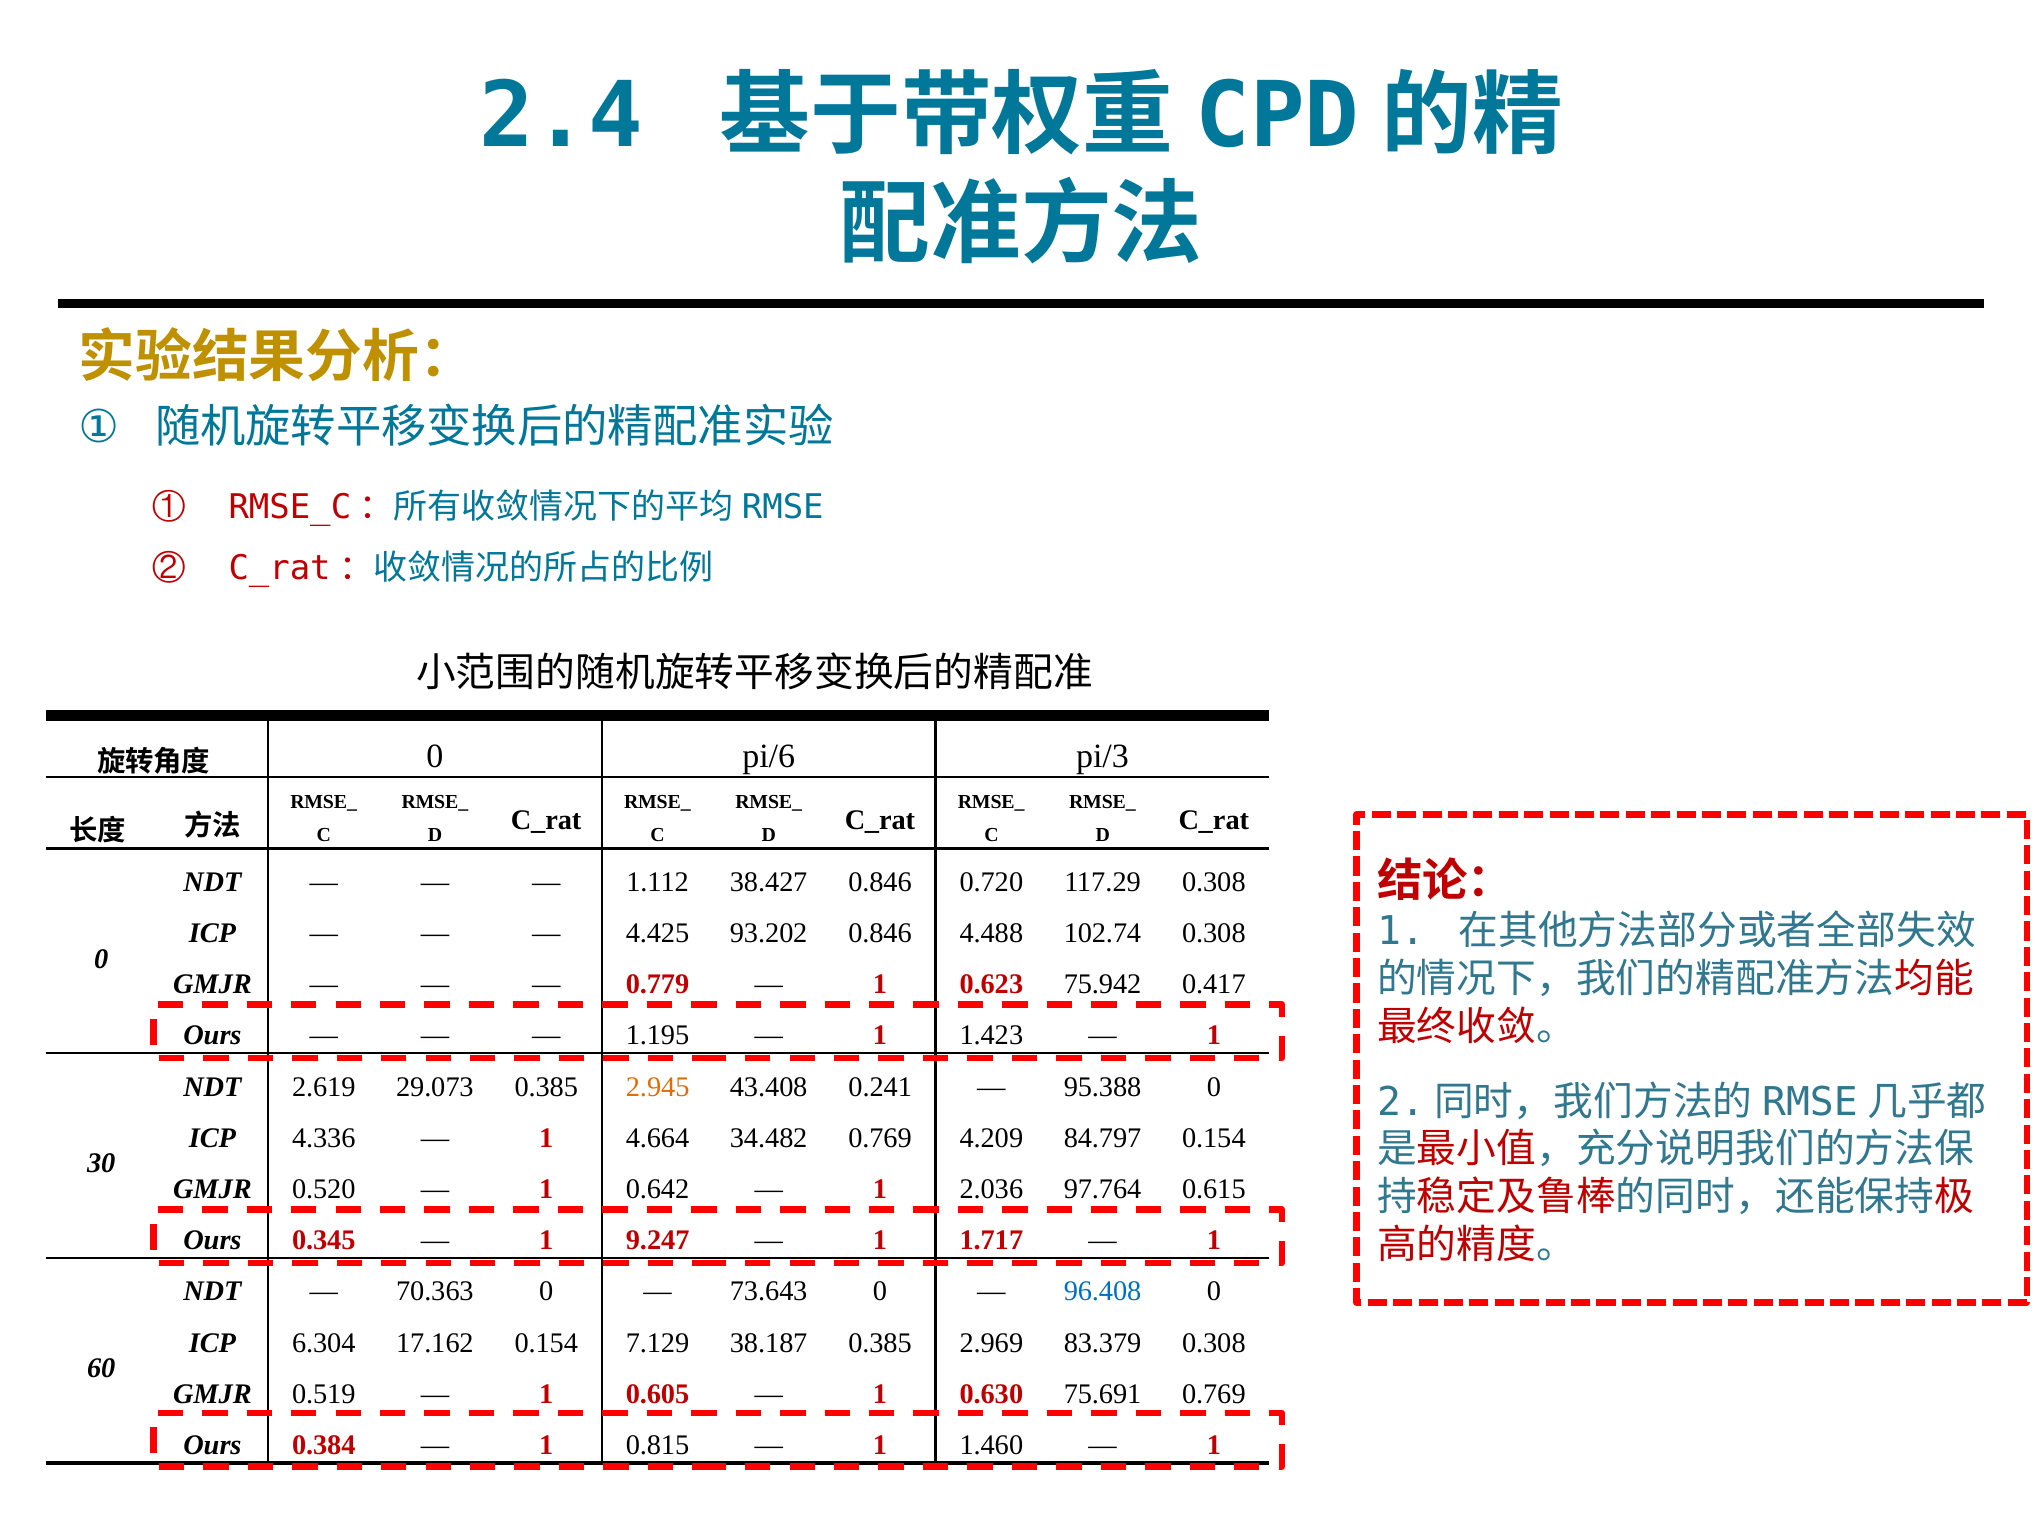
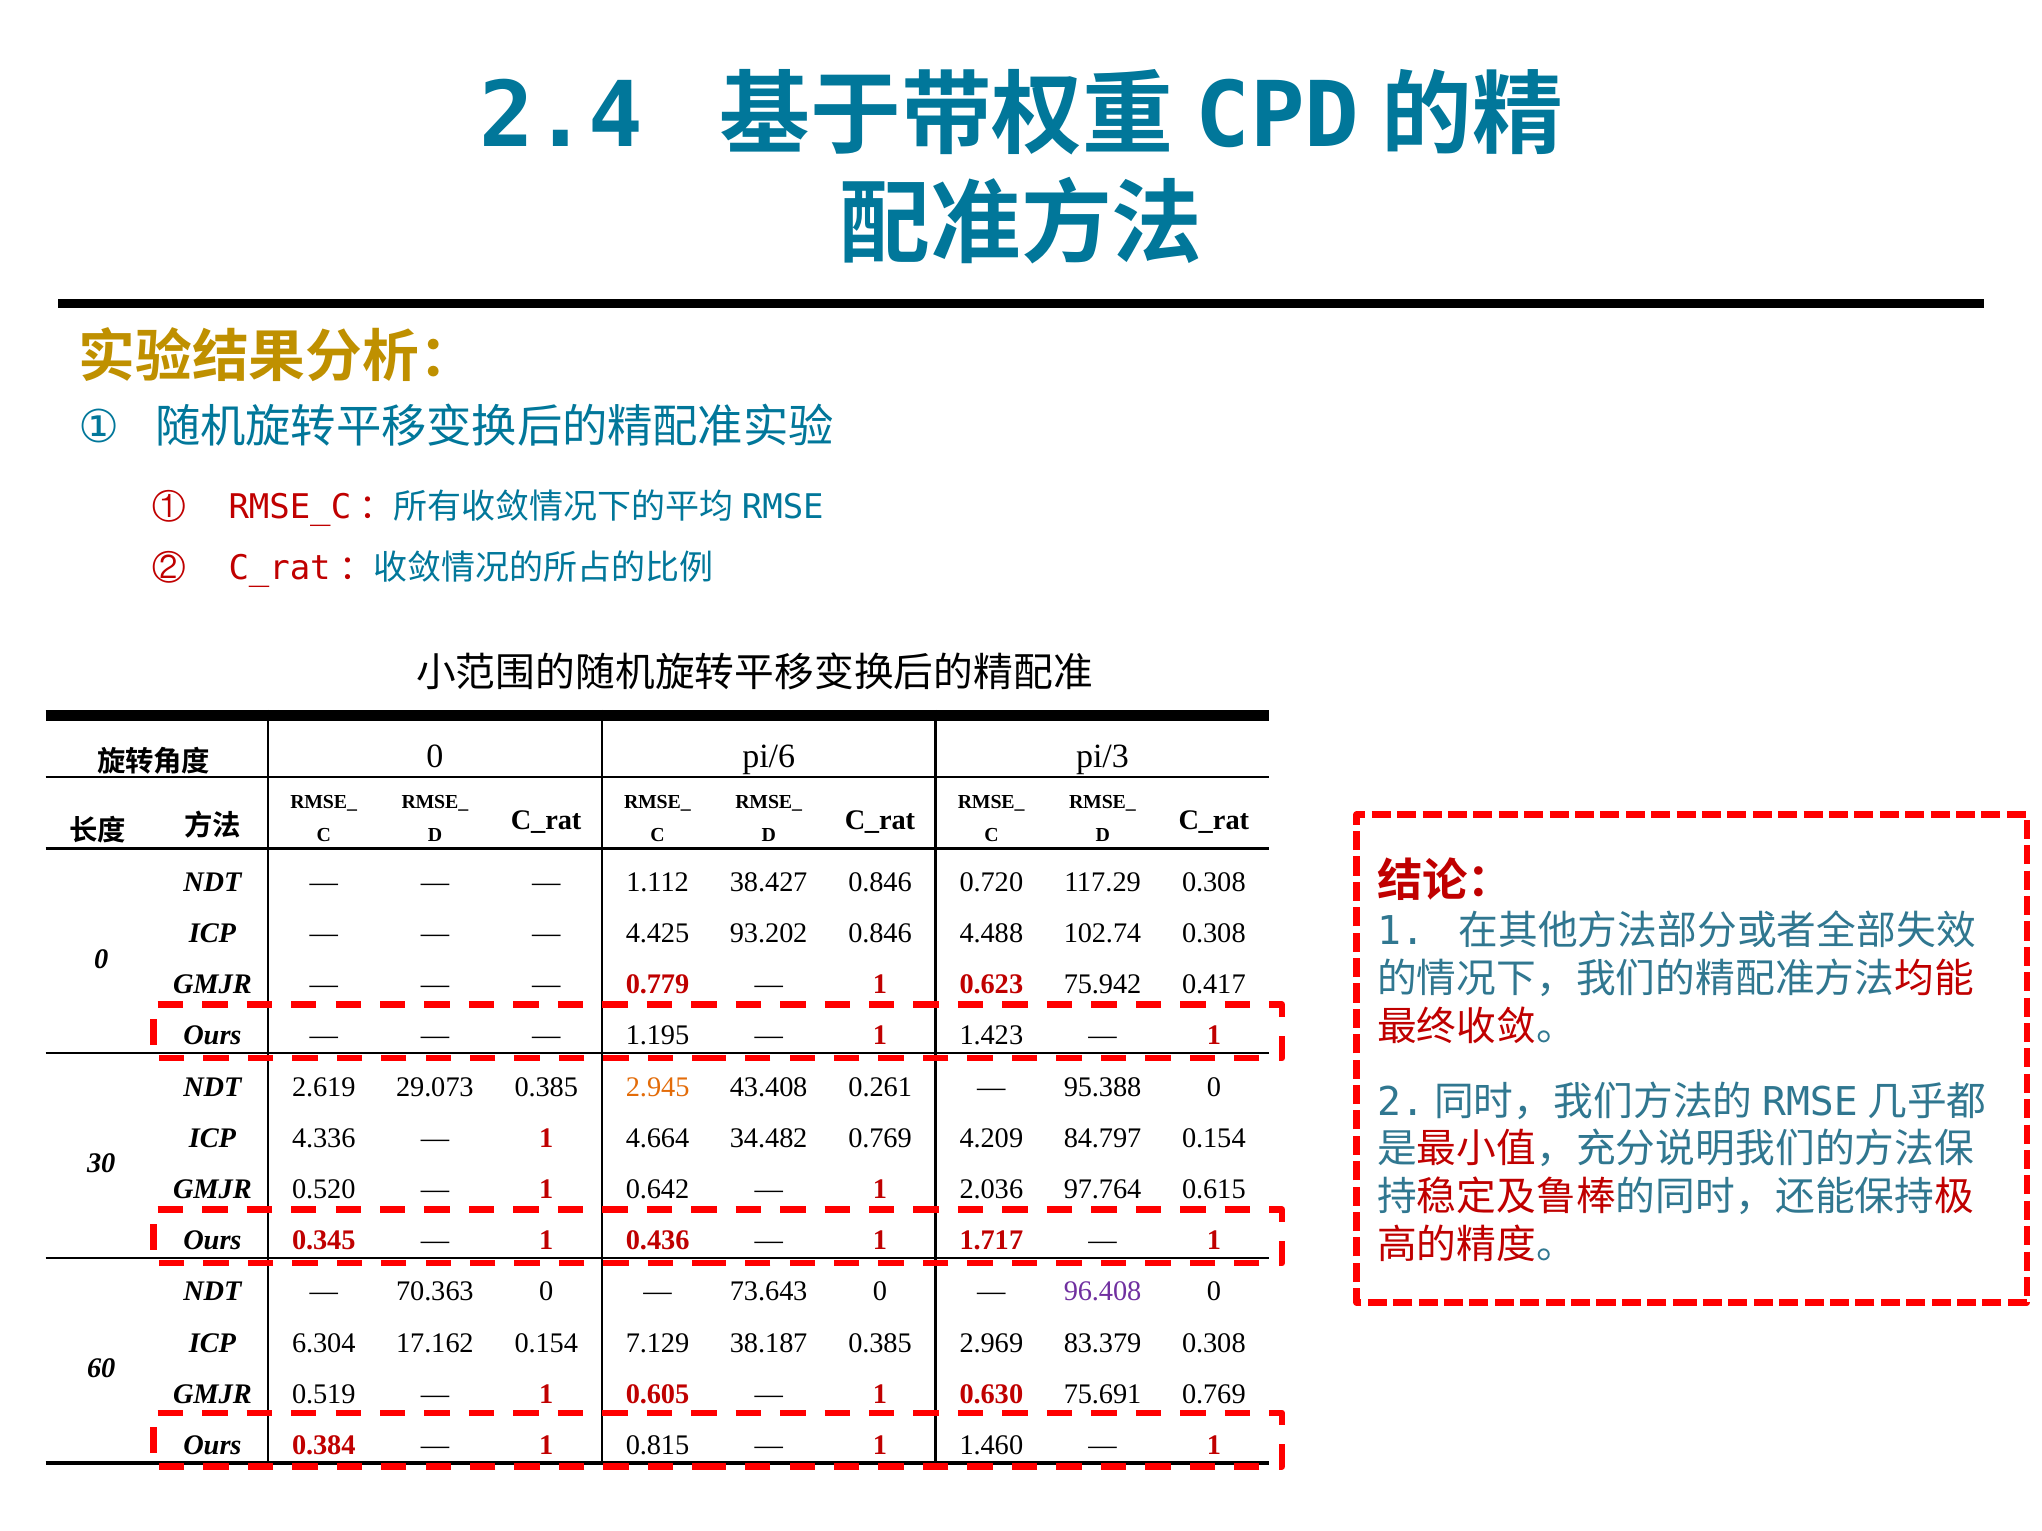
0.241: 0.241 -> 0.261
9.247: 9.247 -> 0.436
96.408 colour: blue -> purple
